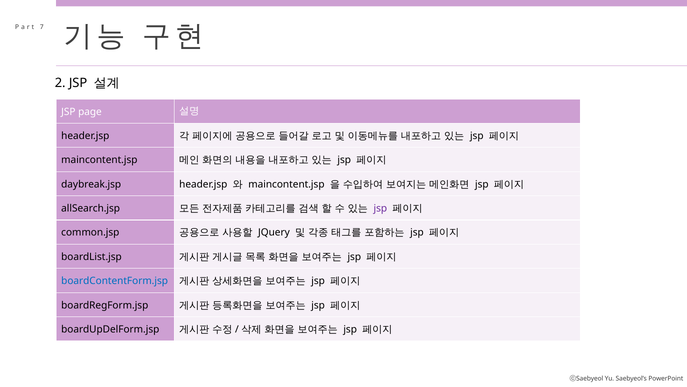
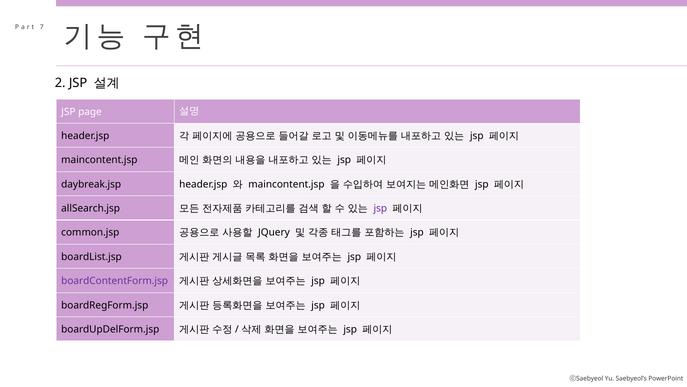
boardContentForm.jsp colour: blue -> purple
